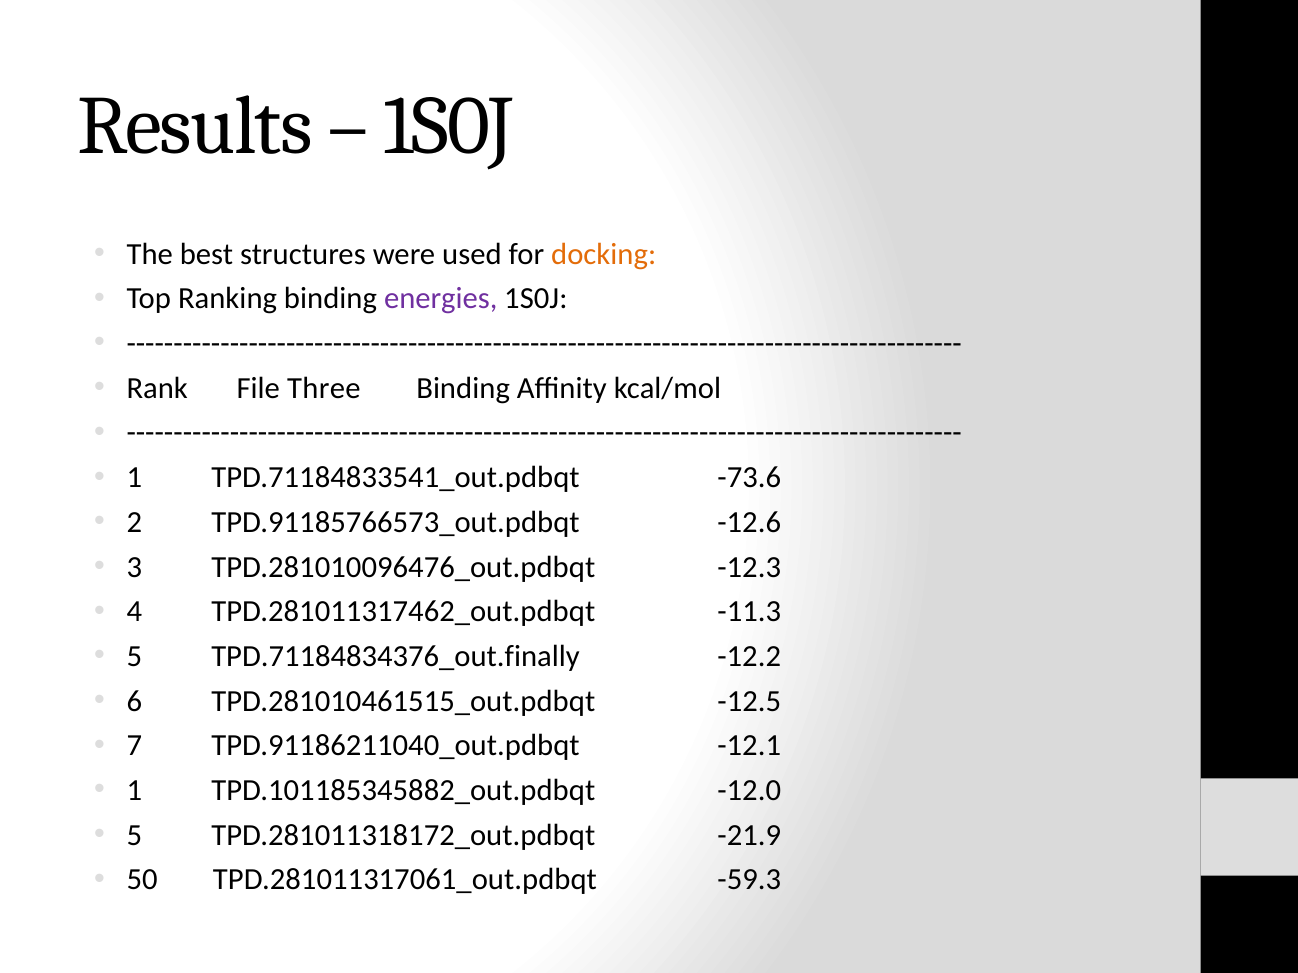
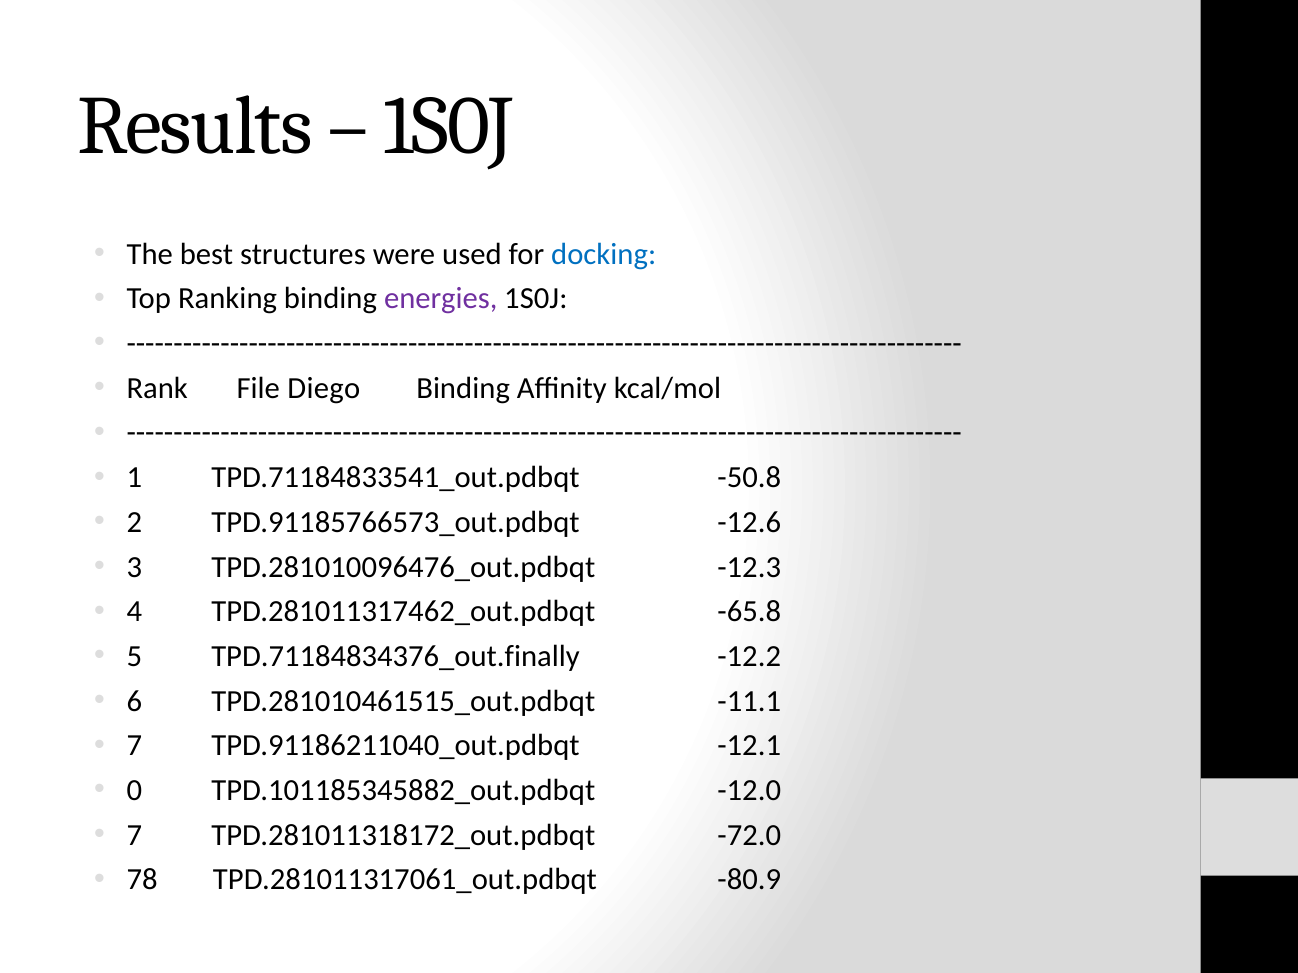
docking colour: orange -> blue
Three: Three -> Diego
-73.6: -73.6 -> -50.8
-11.3: -11.3 -> -65.8
-12.5: -12.5 -> -11.1
1 at (134, 791): 1 -> 0
5 at (134, 835): 5 -> 7
-21.9: -21.9 -> -72.0
50: 50 -> 78
-59.3: -59.3 -> -80.9
